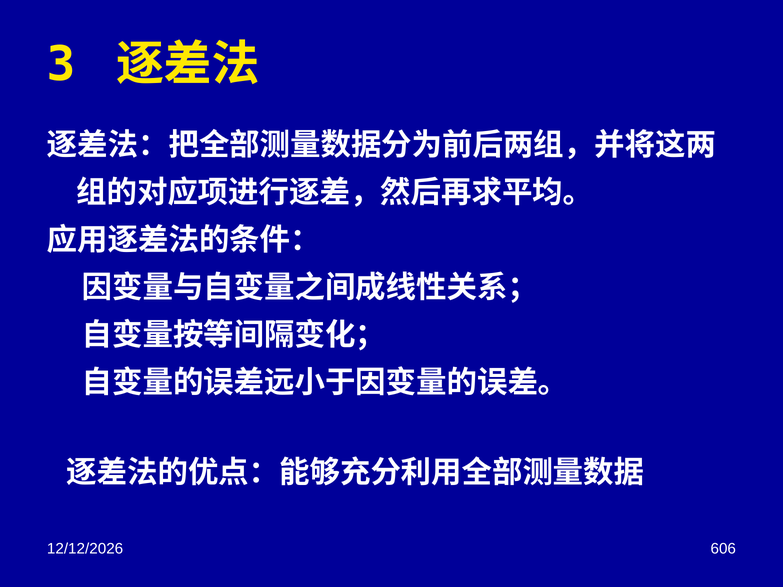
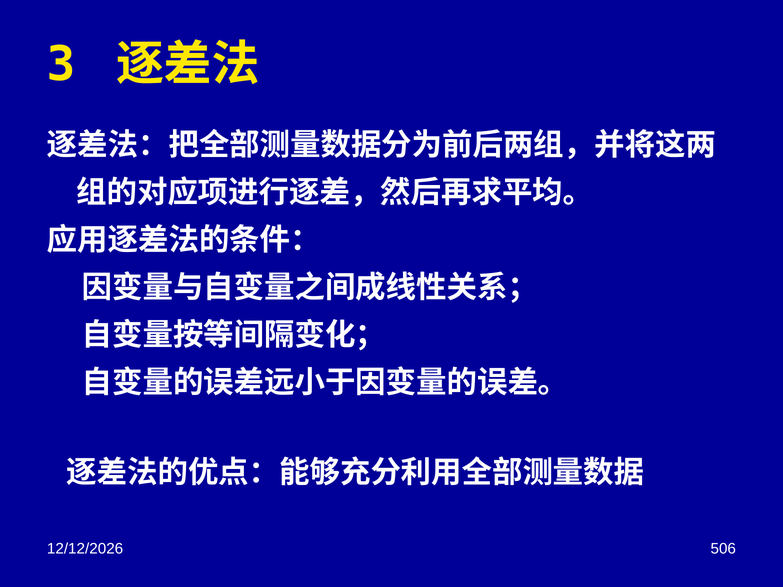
606: 606 -> 506
